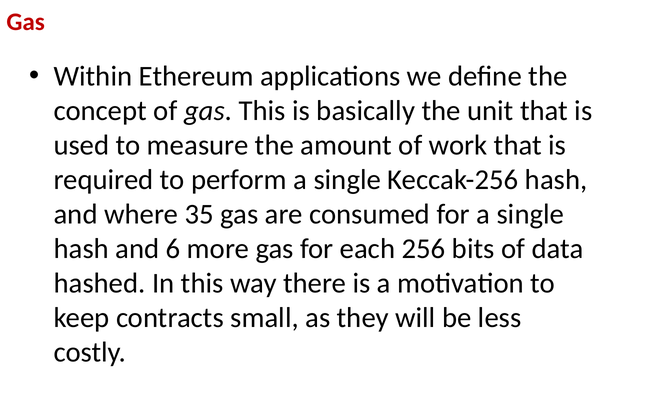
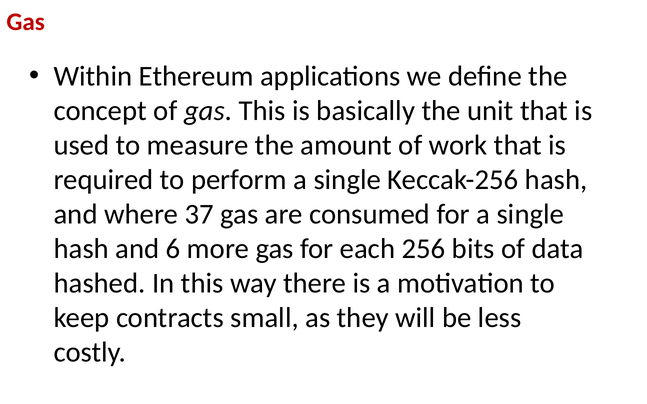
35: 35 -> 37
